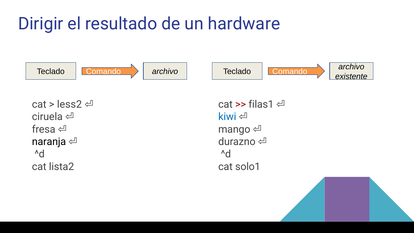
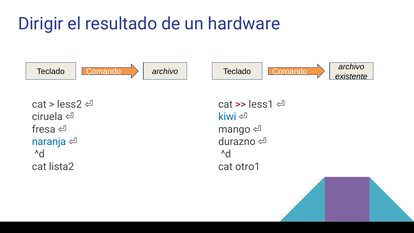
filas1: filas1 -> less1
naranja colour: black -> blue
solo1: solo1 -> otro1
